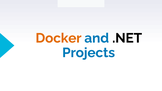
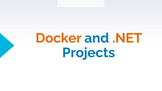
.NET at (127, 38) colour: black -> orange
